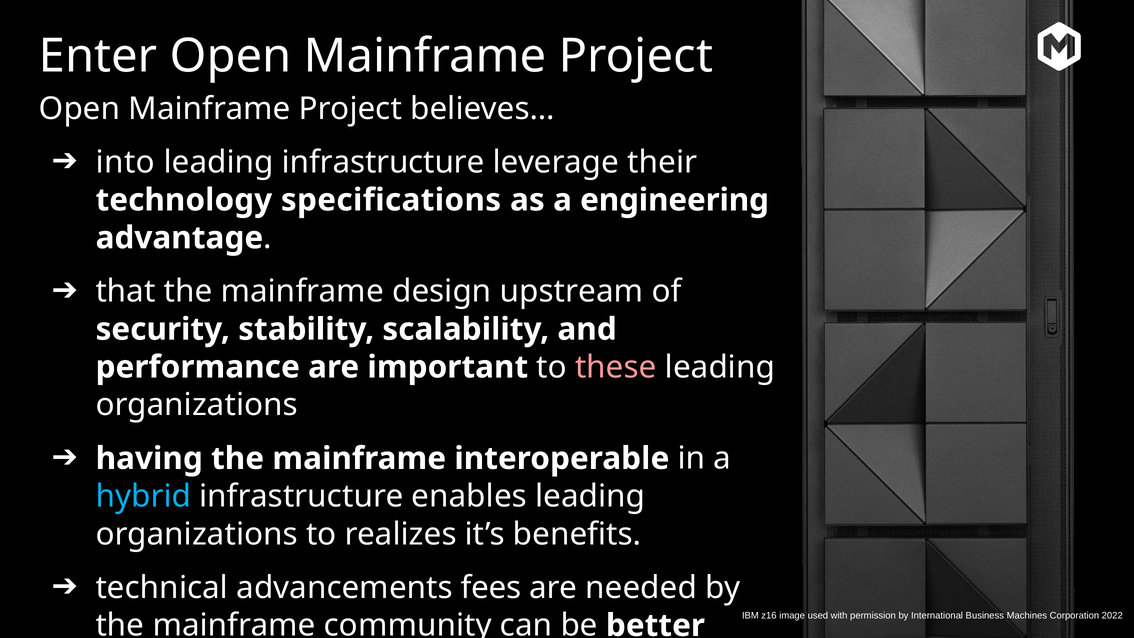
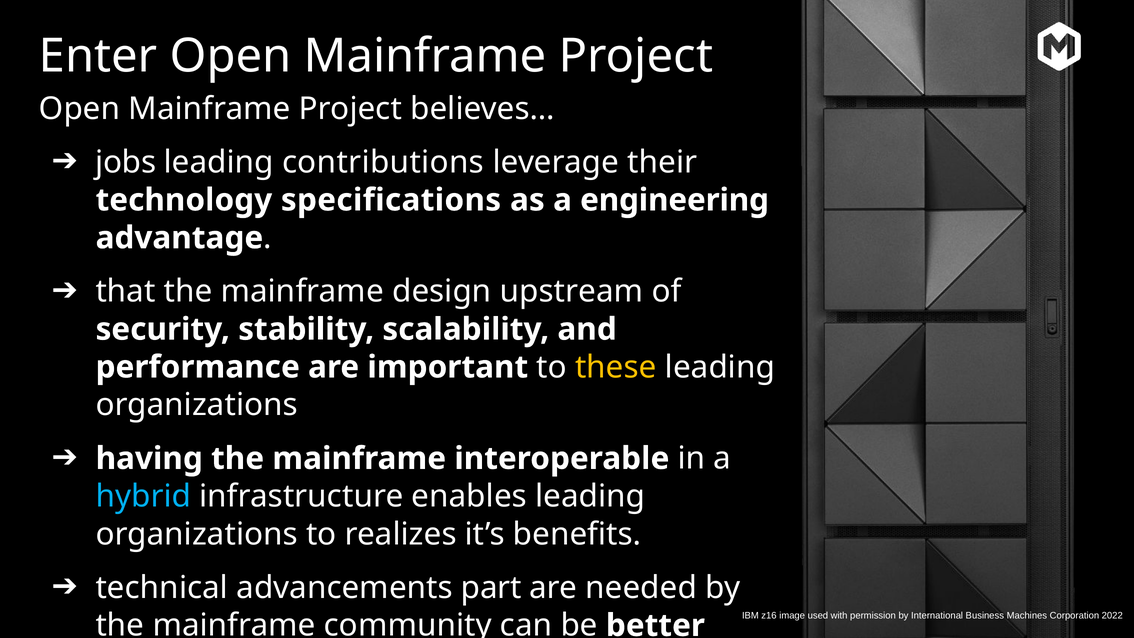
into: into -> jobs
leading infrastructure: infrastructure -> contributions
these colour: pink -> yellow
fees: fees -> part
